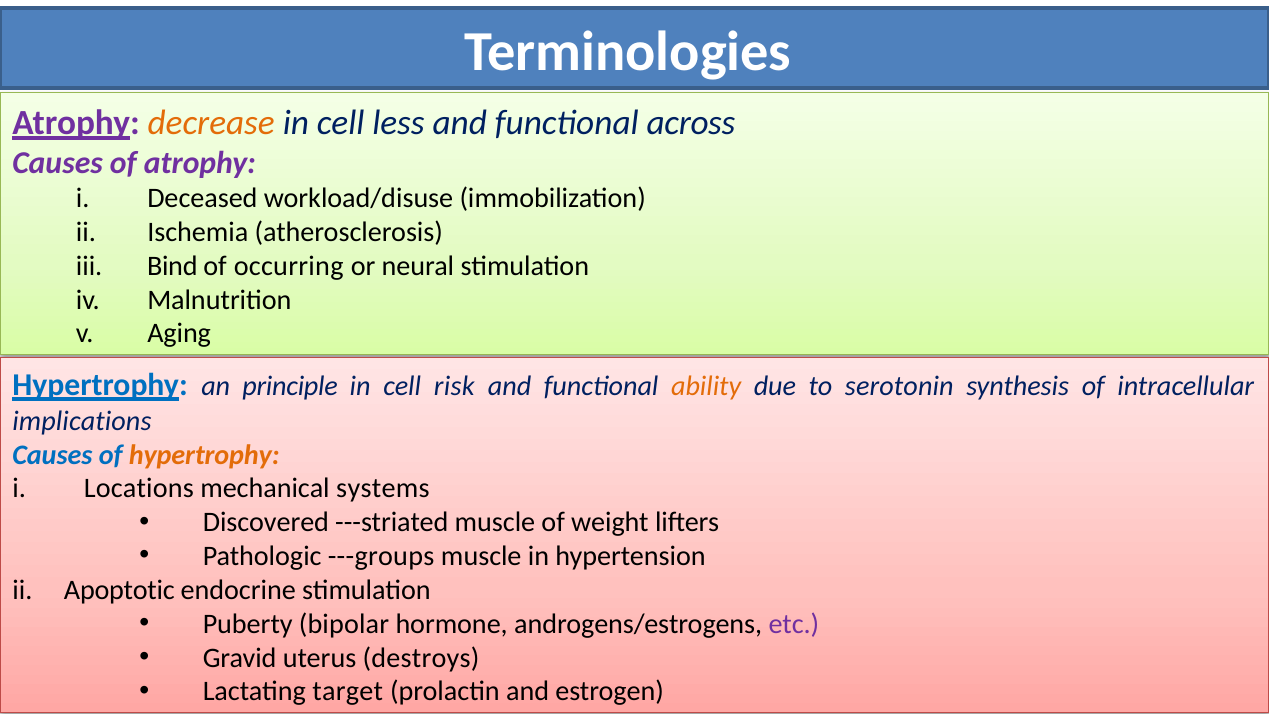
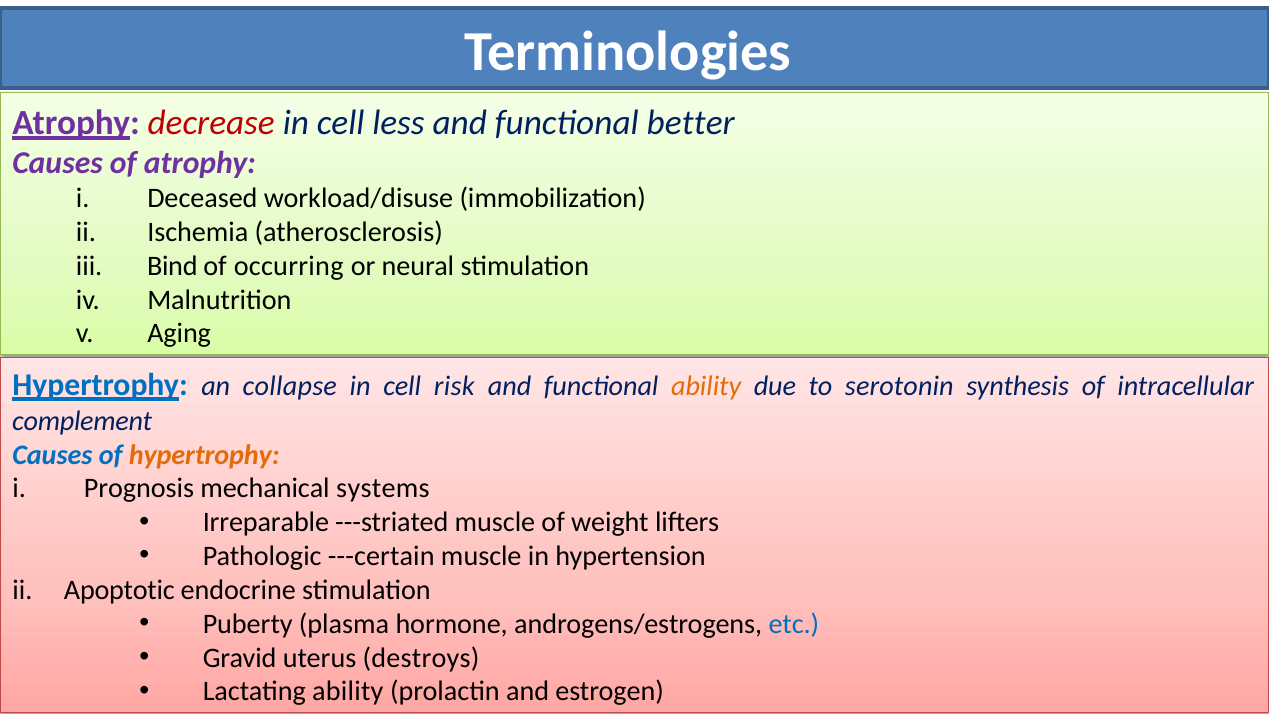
decrease colour: orange -> red
across: across -> better
principle: principle -> collapse
implications: implications -> complement
Locations: Locations -> Prognosis
Discovered: Discovered -> Irreparable
---groups: ---groups -> ---certain
bipolar: bipolar -> plasma
etc colour: purple -> blue
Lactating target: target -> ability
